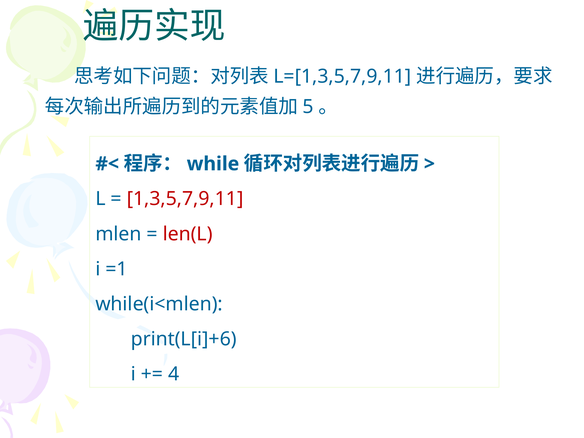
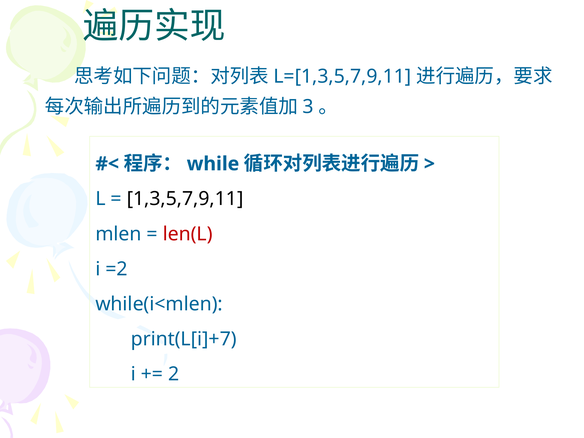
5: 5 -> 3
1,3,5,7,9,11 colour: red -> black
=1: =1 -> =2
print(L[i]+6: print(L[i]+6 -> print(L[i]+7
4: 4 -> 2
